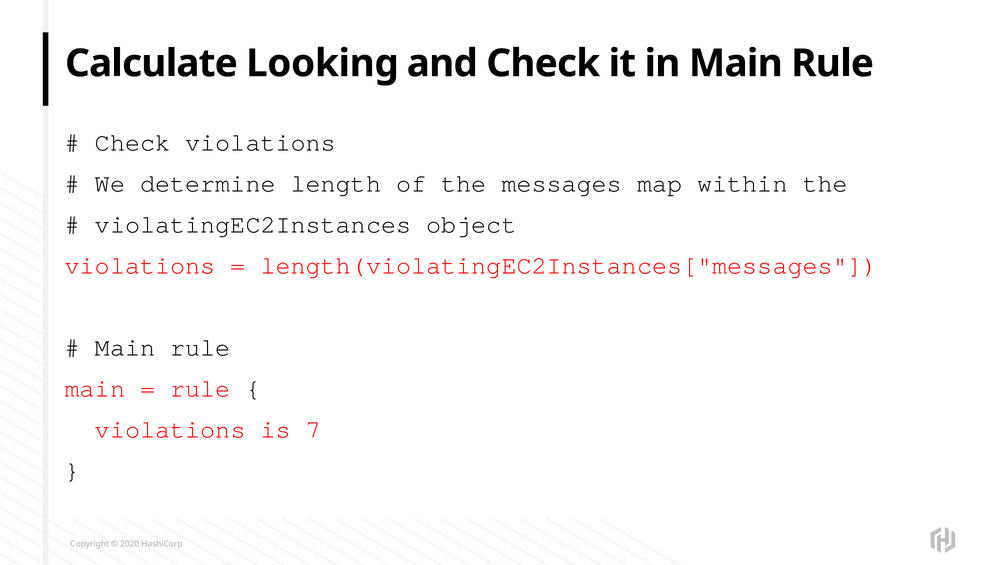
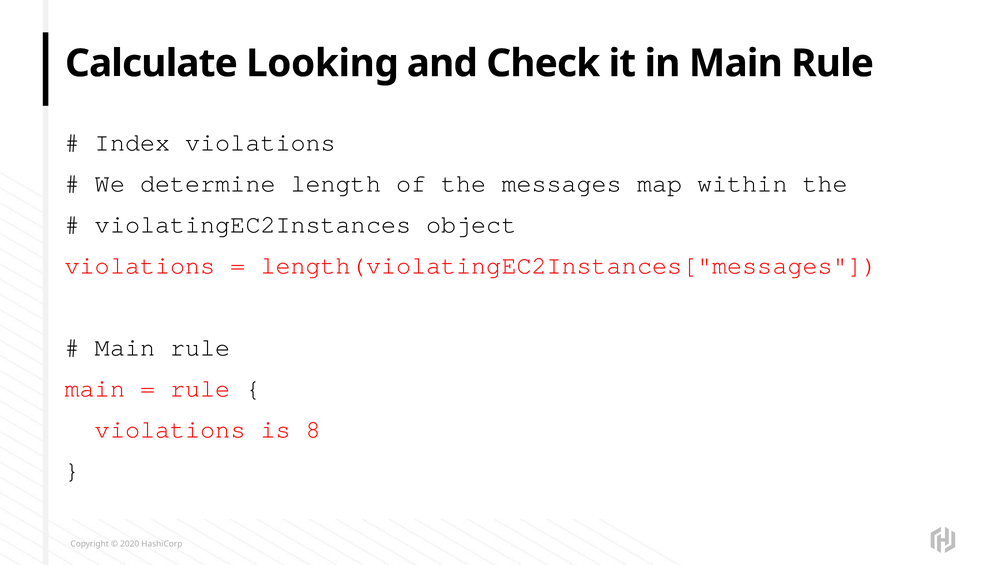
Check at (133, 142): Check -> Index
7: 7 -> 8
